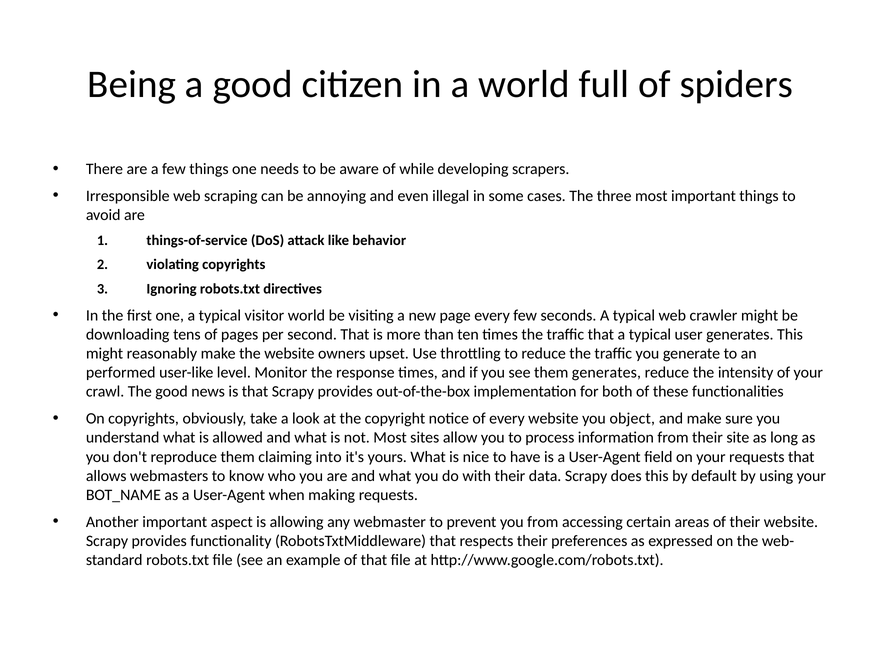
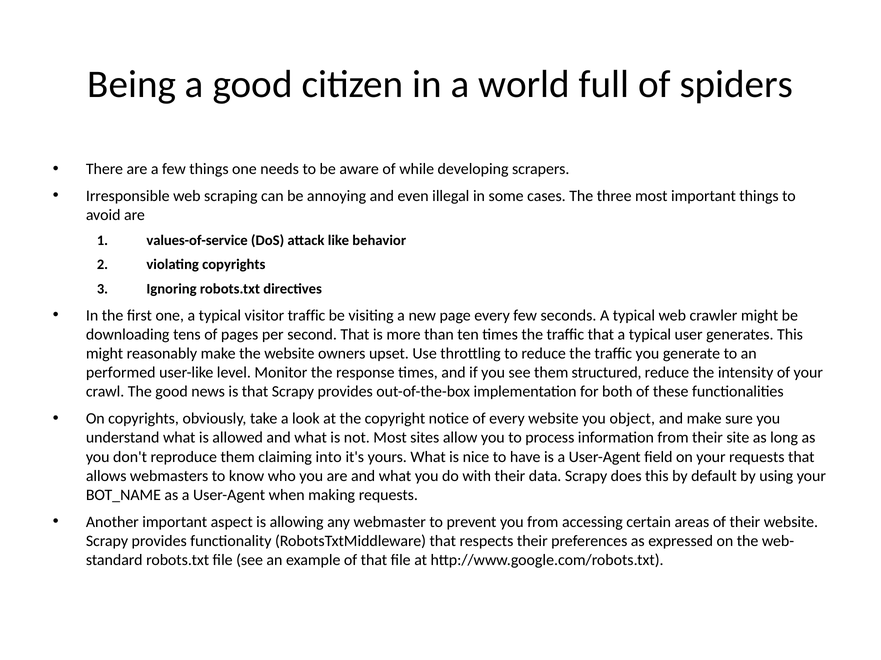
things-of-service: things-of-service -> values-of-service
visitor world: world -> traffic
them generates: generates -> structured
